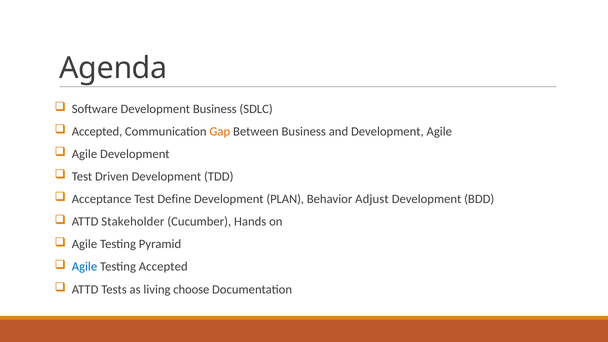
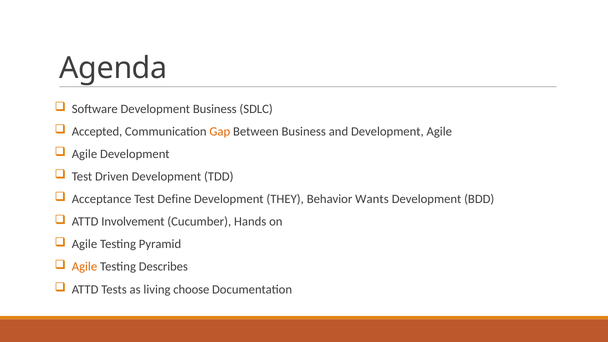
PLAN: PLAN -> THEY
Adjust: Adjust -> Wants
Stakeholder: Stakeholder -> Involvement
Agile at (84, 267) colour: blue -> orange
Testing Accepted: Accepted -> Describes
